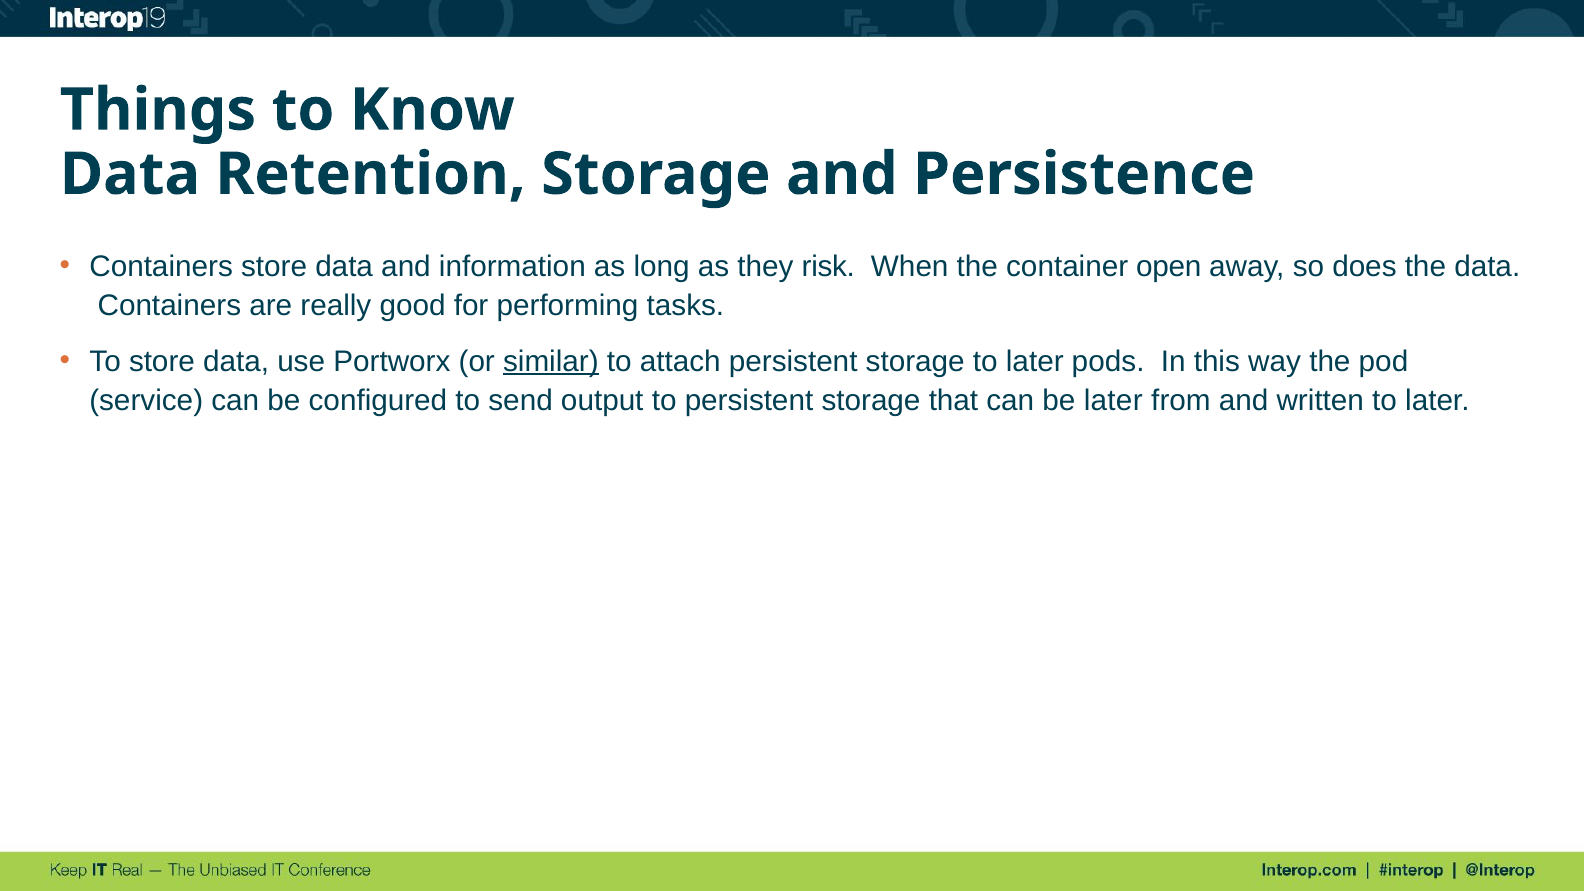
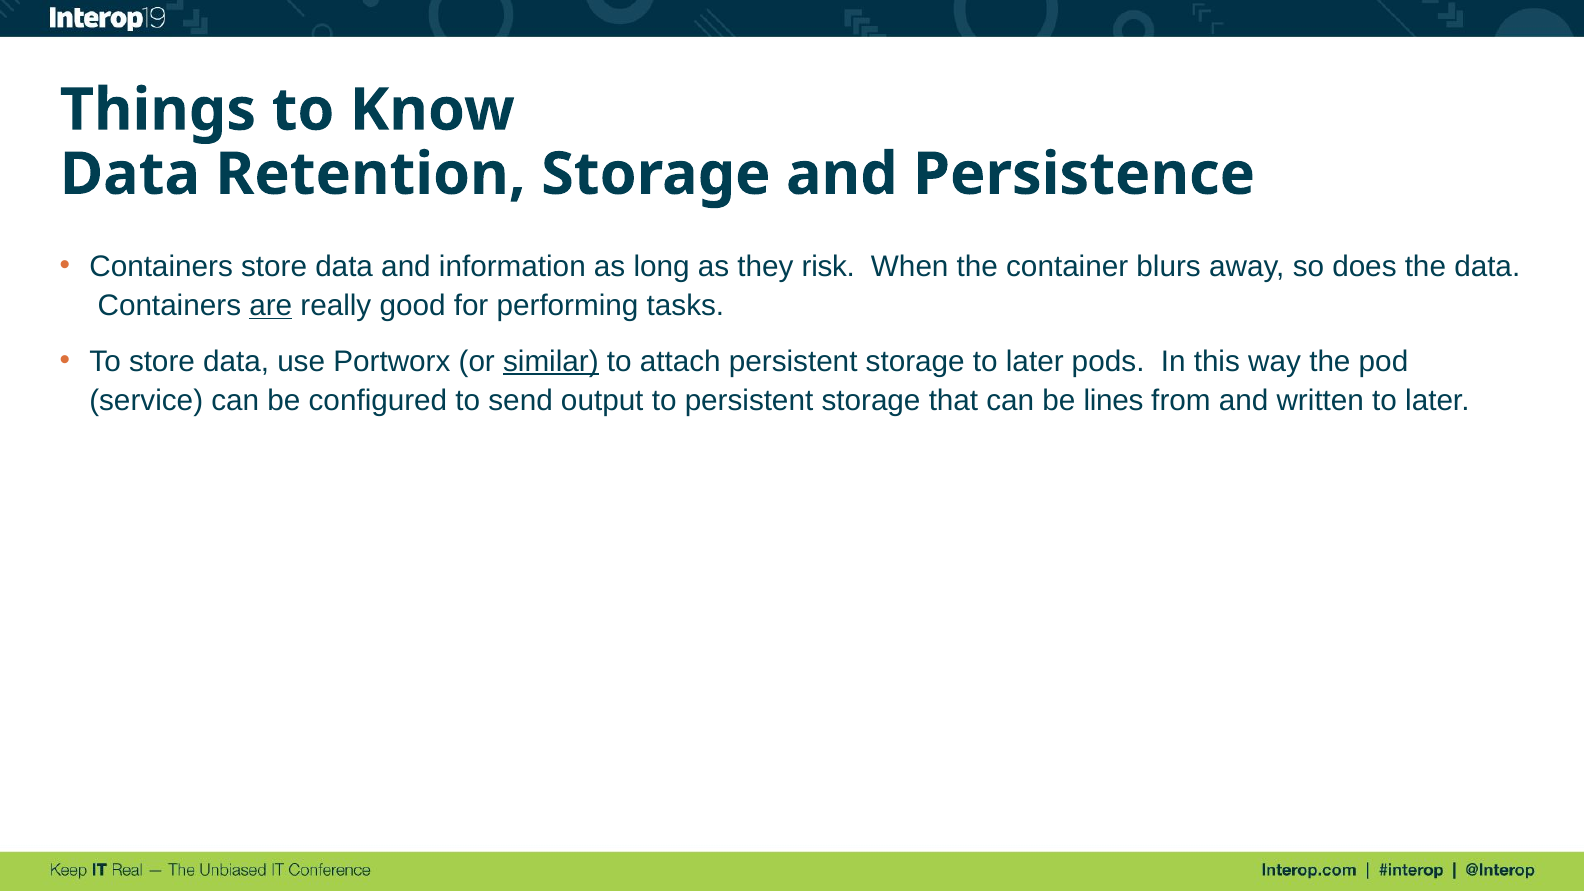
open: open -> blurs
are underline: none -> present
be later: later -> lines
